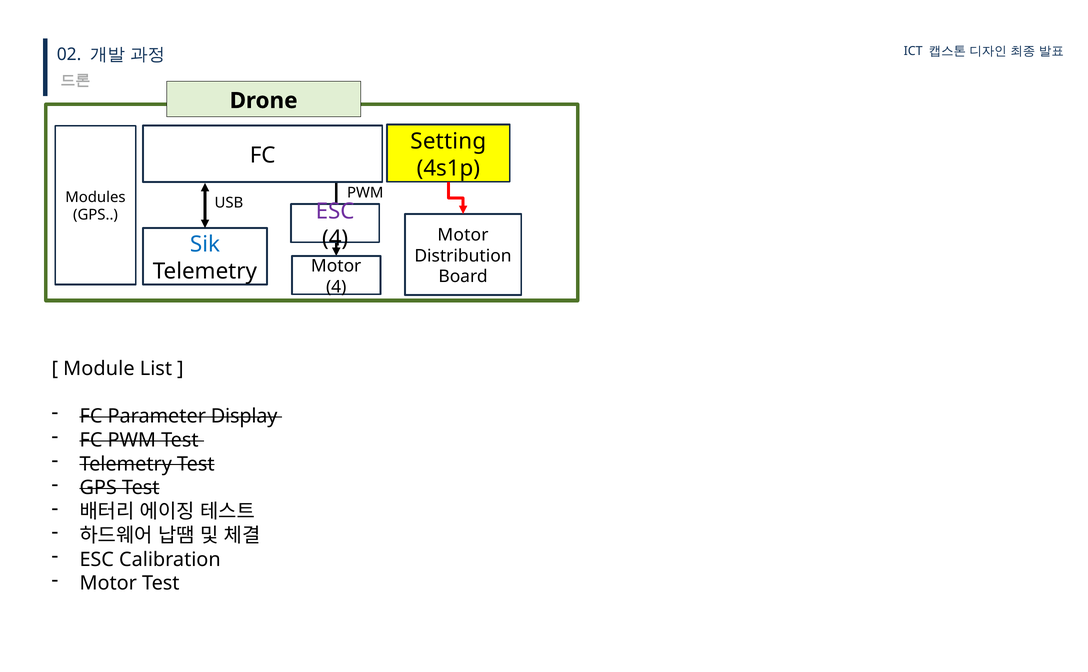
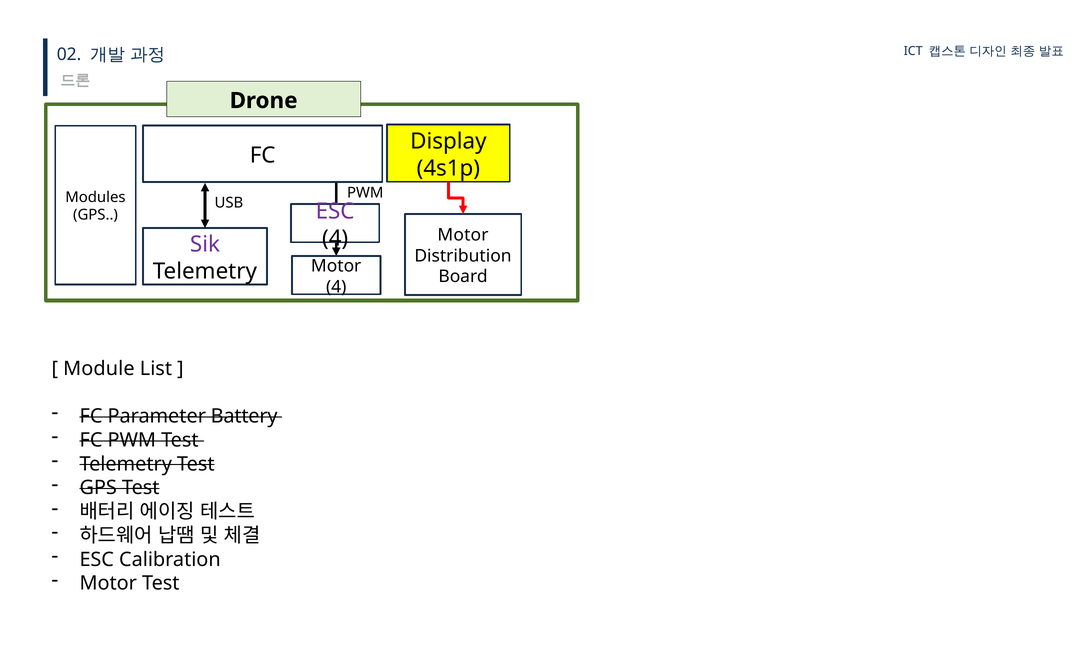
Setting: Setting -> Display
Sik colour: blue -> purple
Display: Display -> Battery
